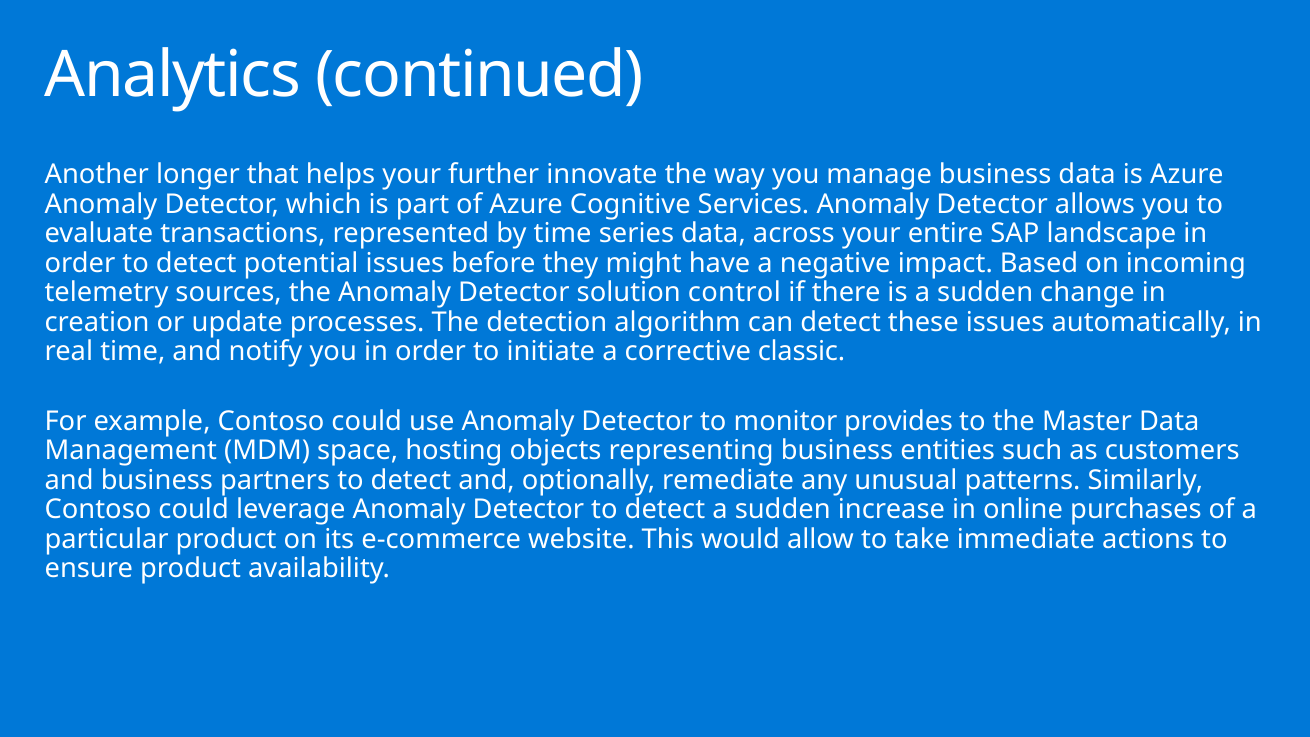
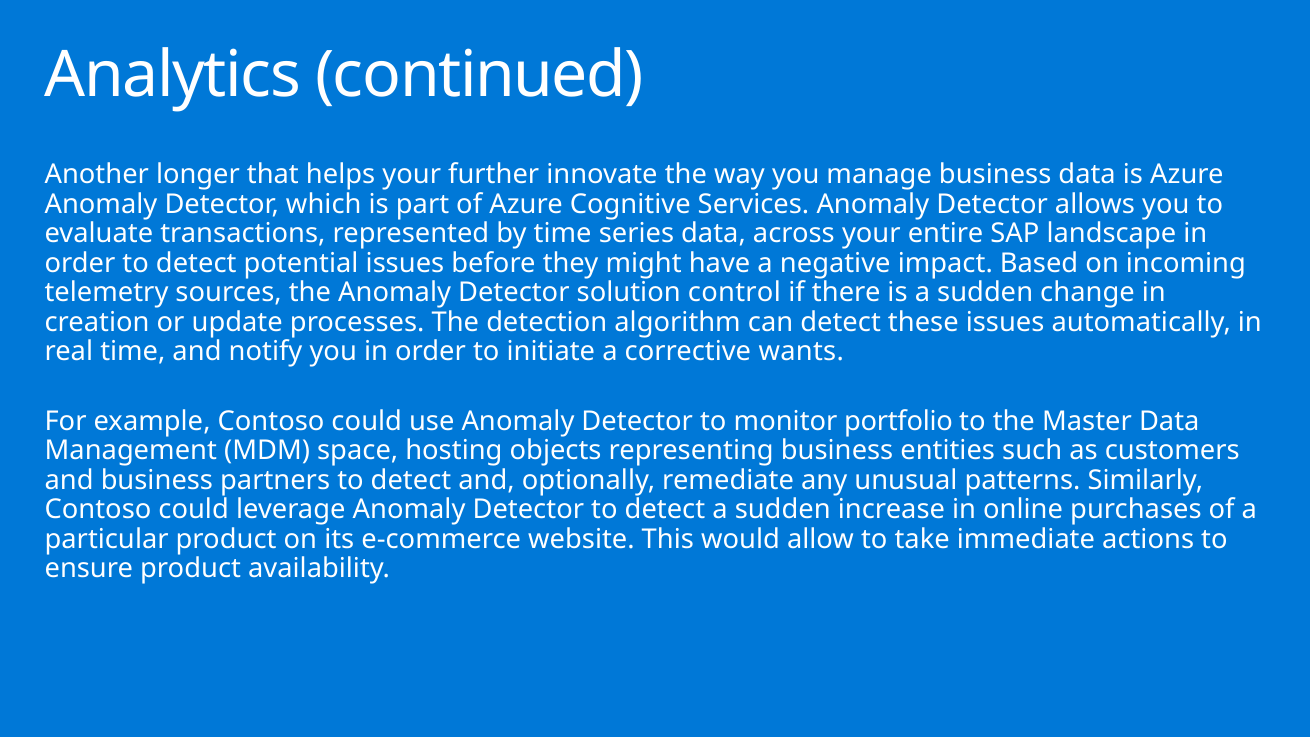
classic: classic -> wants
provides: provides -> portfolio
